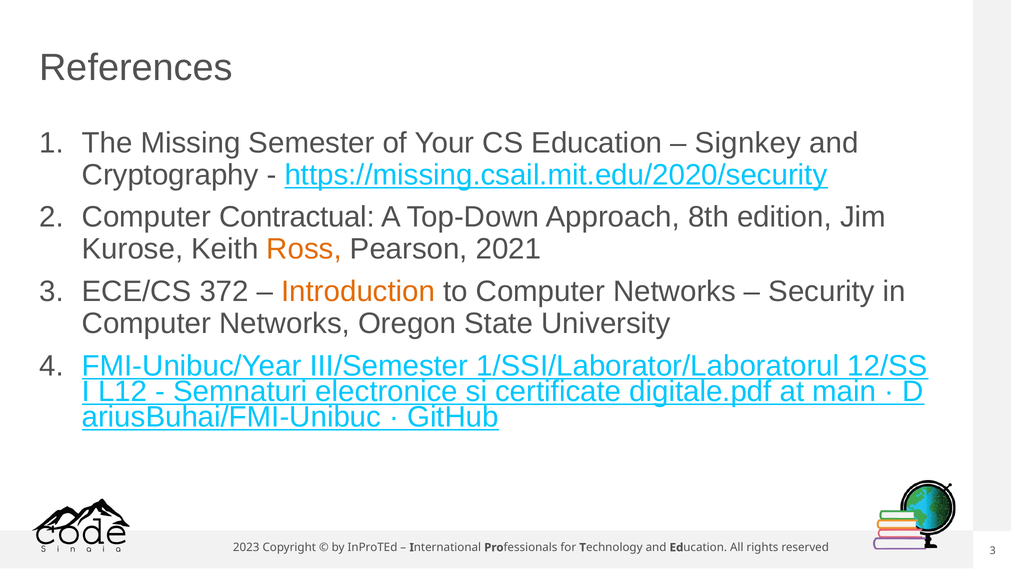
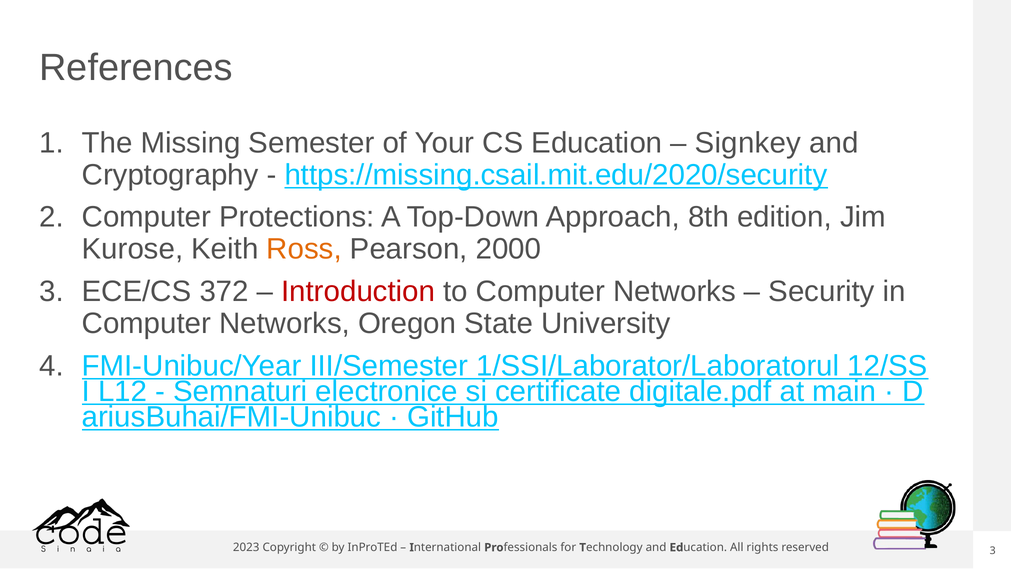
Contractual: Contractual -> Protections
2021: 2021 -> 2000
Introduction colour: orange -> red
